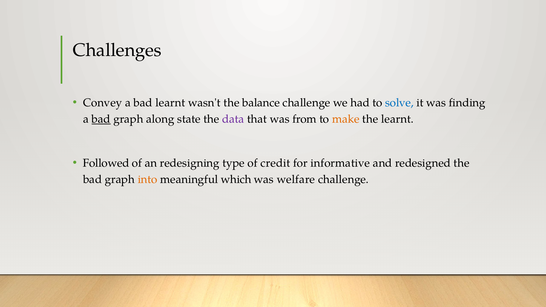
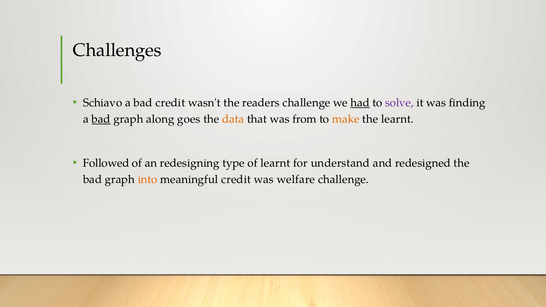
Convey: Convey -> Schiavo
bad learnt: learnt -> credit
balance: balance -> readers
had underline: none -> present
solve colour: blue -> purple
state: state -> goes
data colour: purple -> orange
of credit: credit -> learnt
informative: informative -> understand
meaningful which: which -> credit
